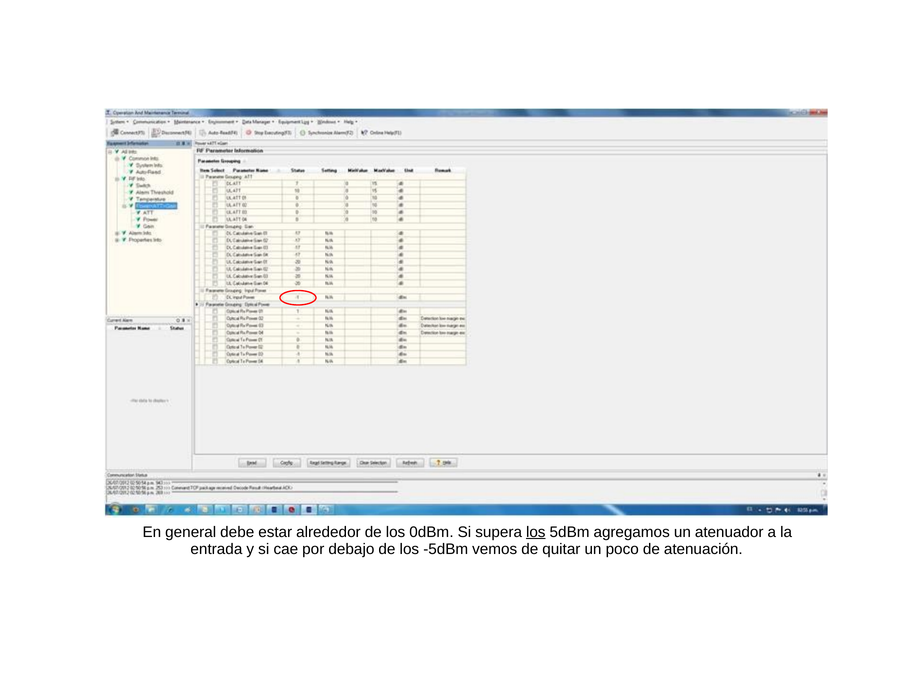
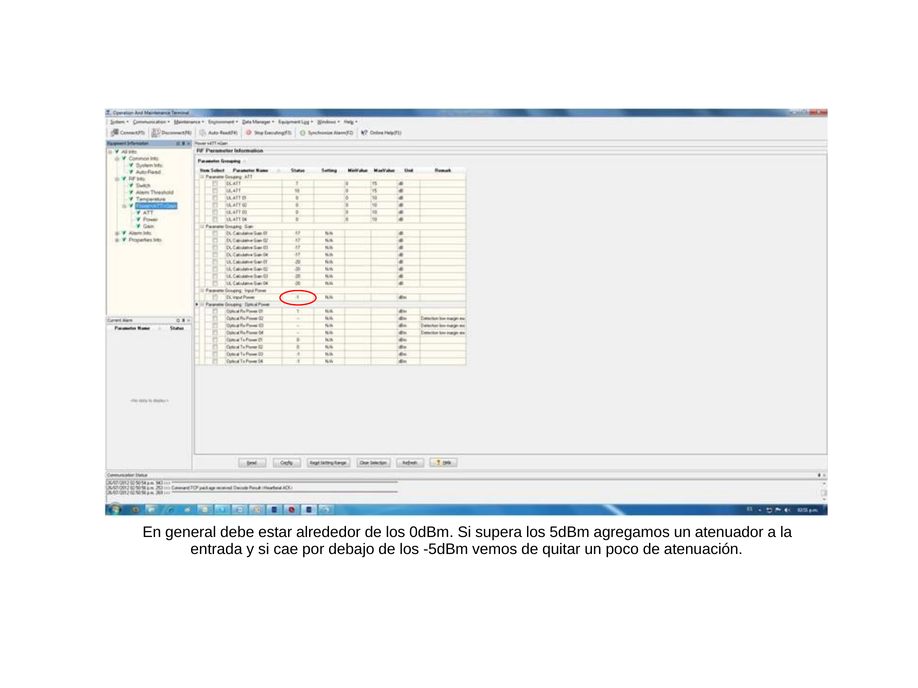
los at (536, 532) underline: present -> none
